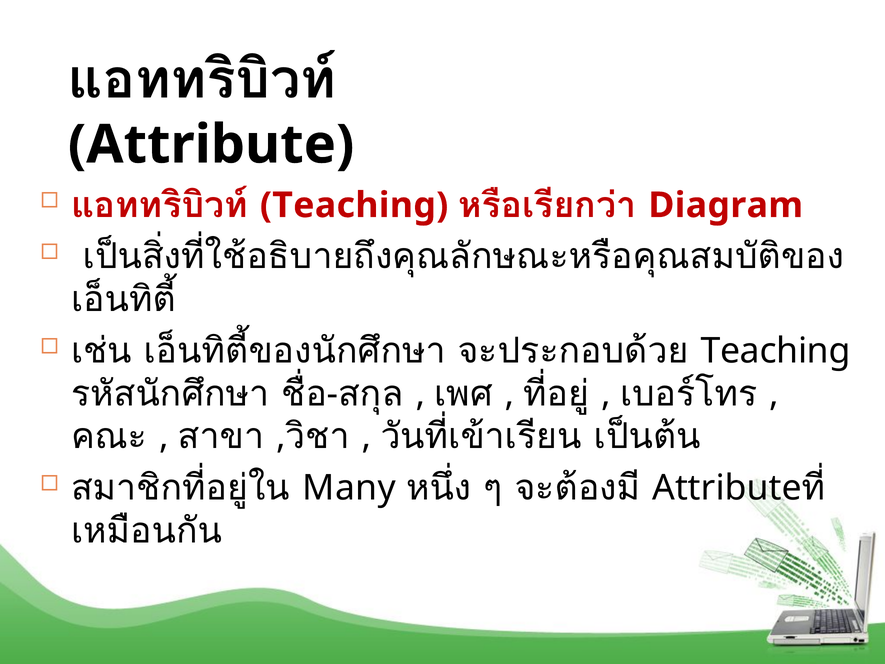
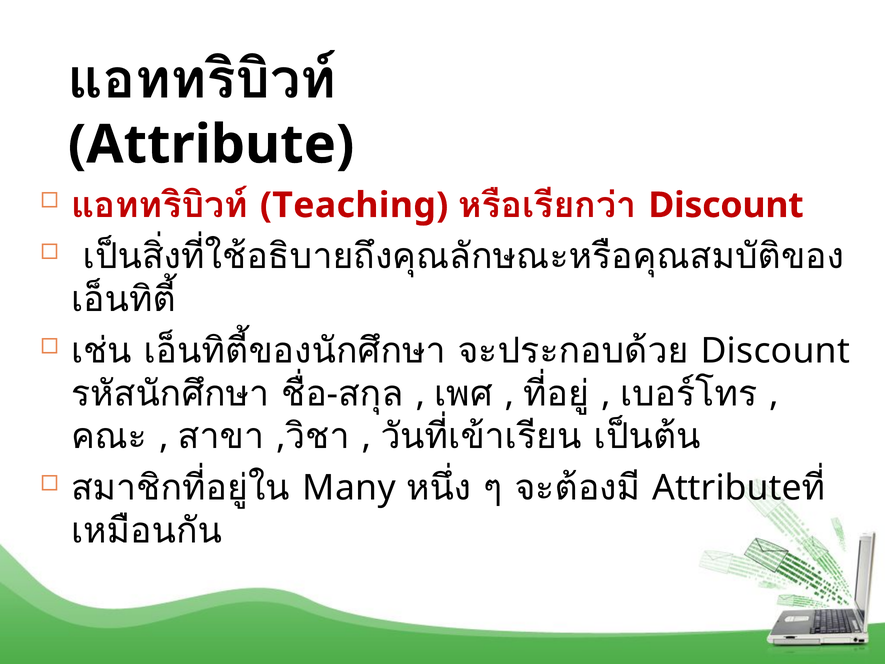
Diagram at (726, 205): Diagram -> Discount
Teaching at (776, 351): Teaching -> Discount
